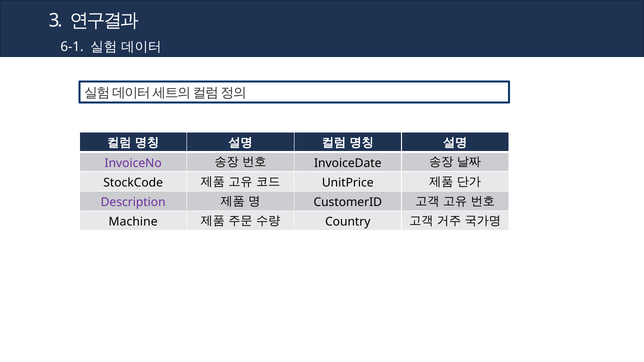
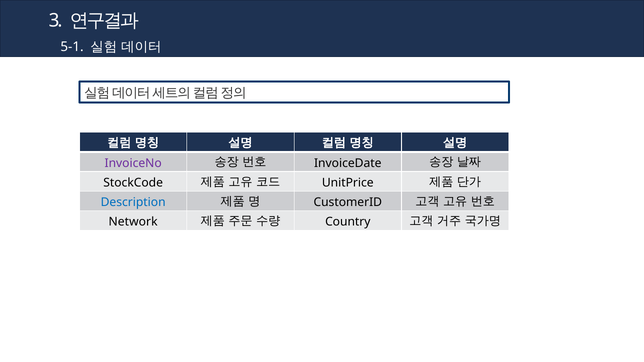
6-1: 6-1 -> 5-1
Description colour: purple -> blue
Machine: Machine -> Network
